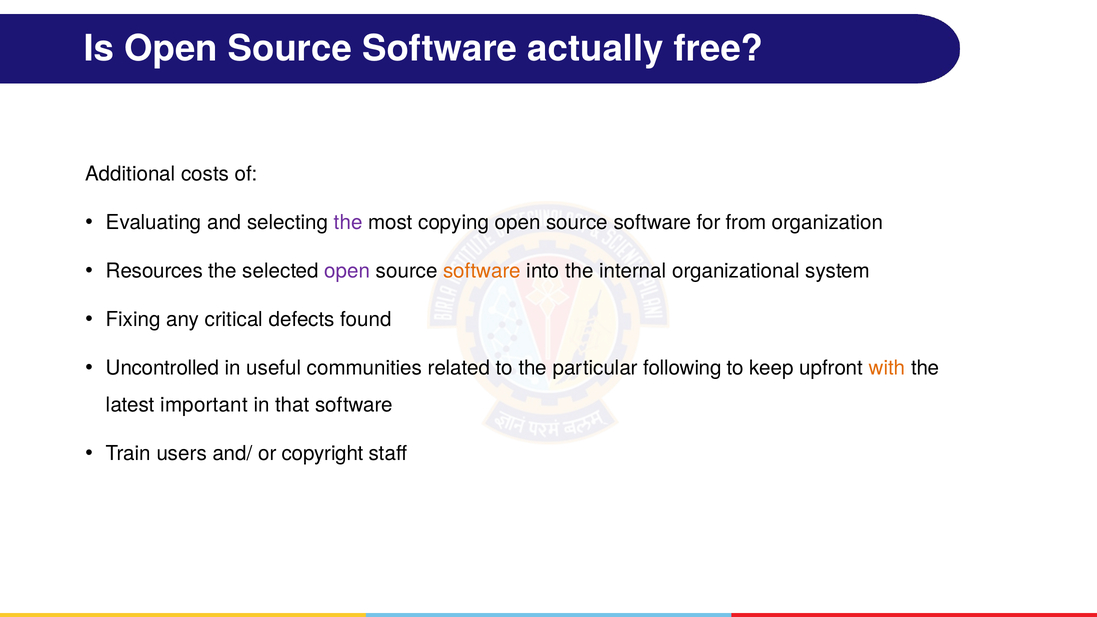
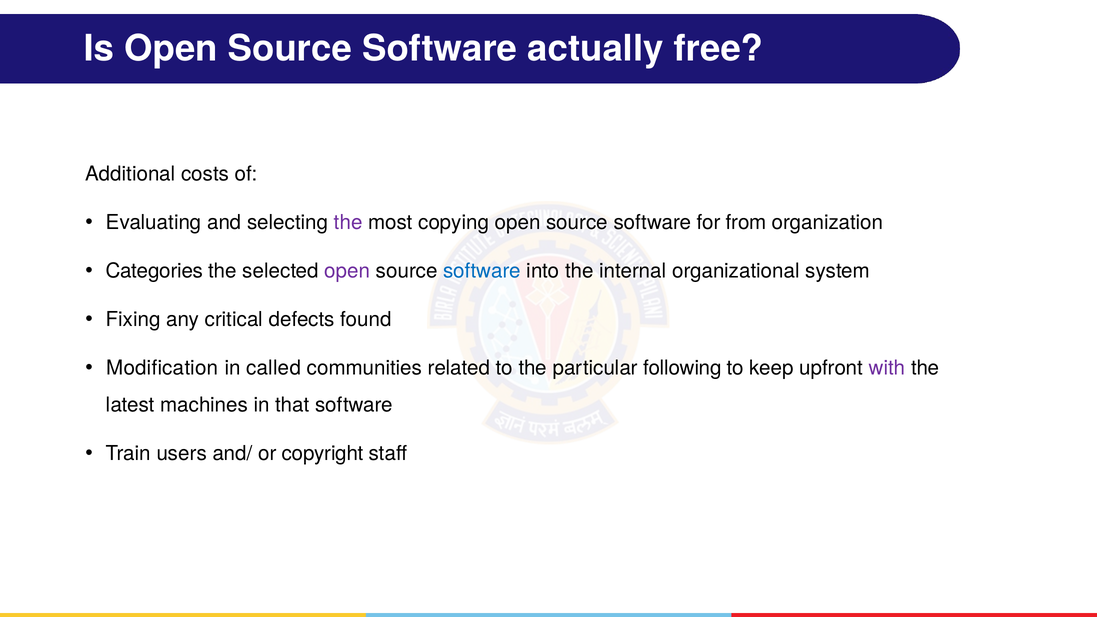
Resources: Resources -> Categories
software at (482, 271) colour: orange -> blue
Uncontrolled: Uncontrolled -> Modification
useful: useful -> called
with colour: orange -> purple
important: important -> machines
